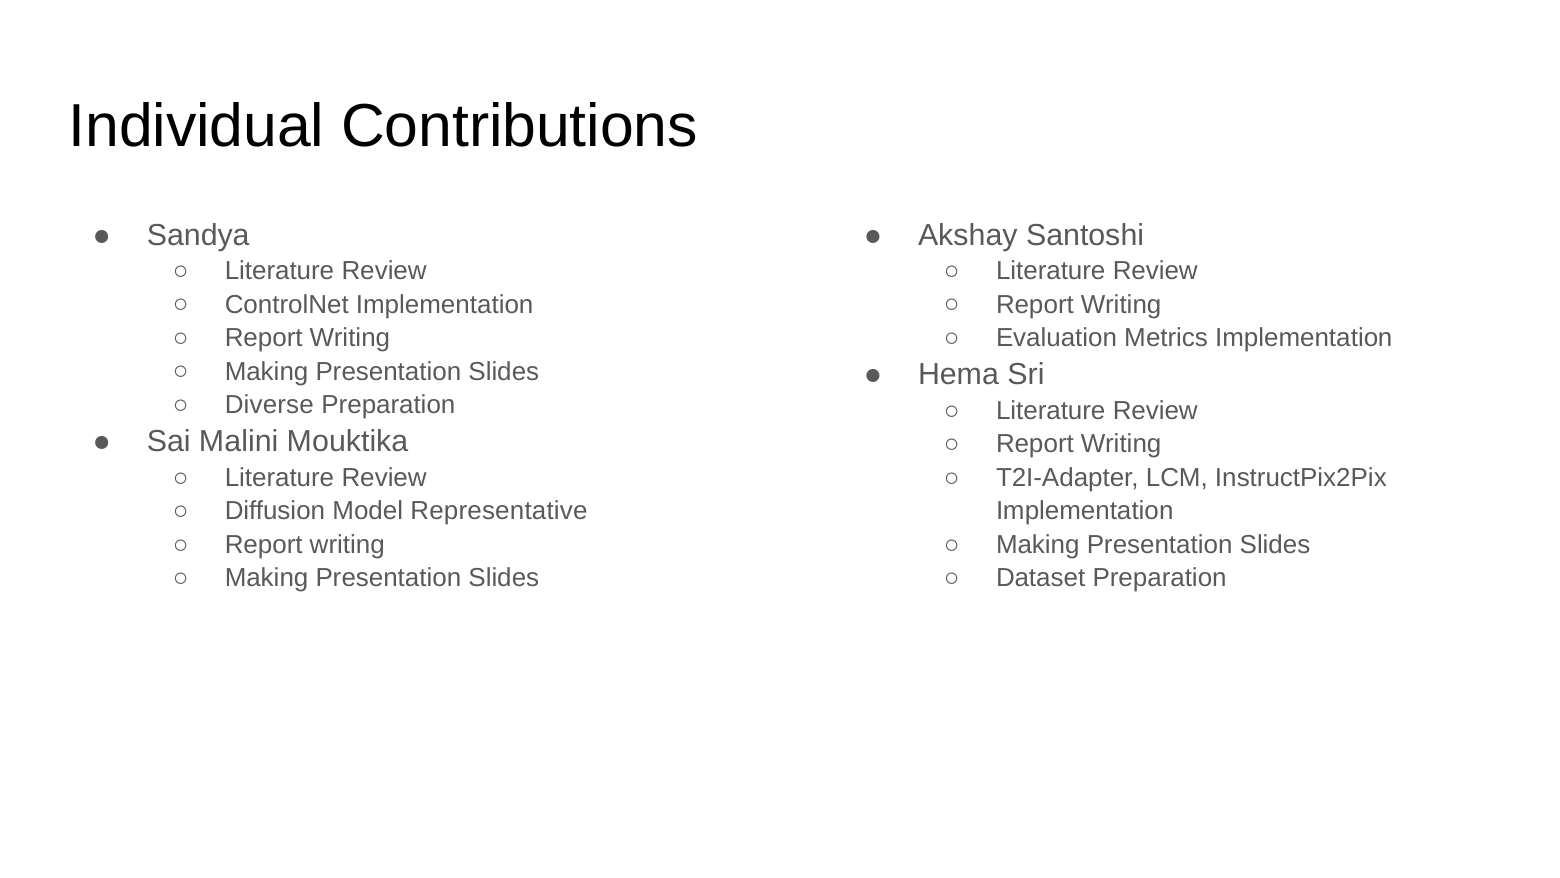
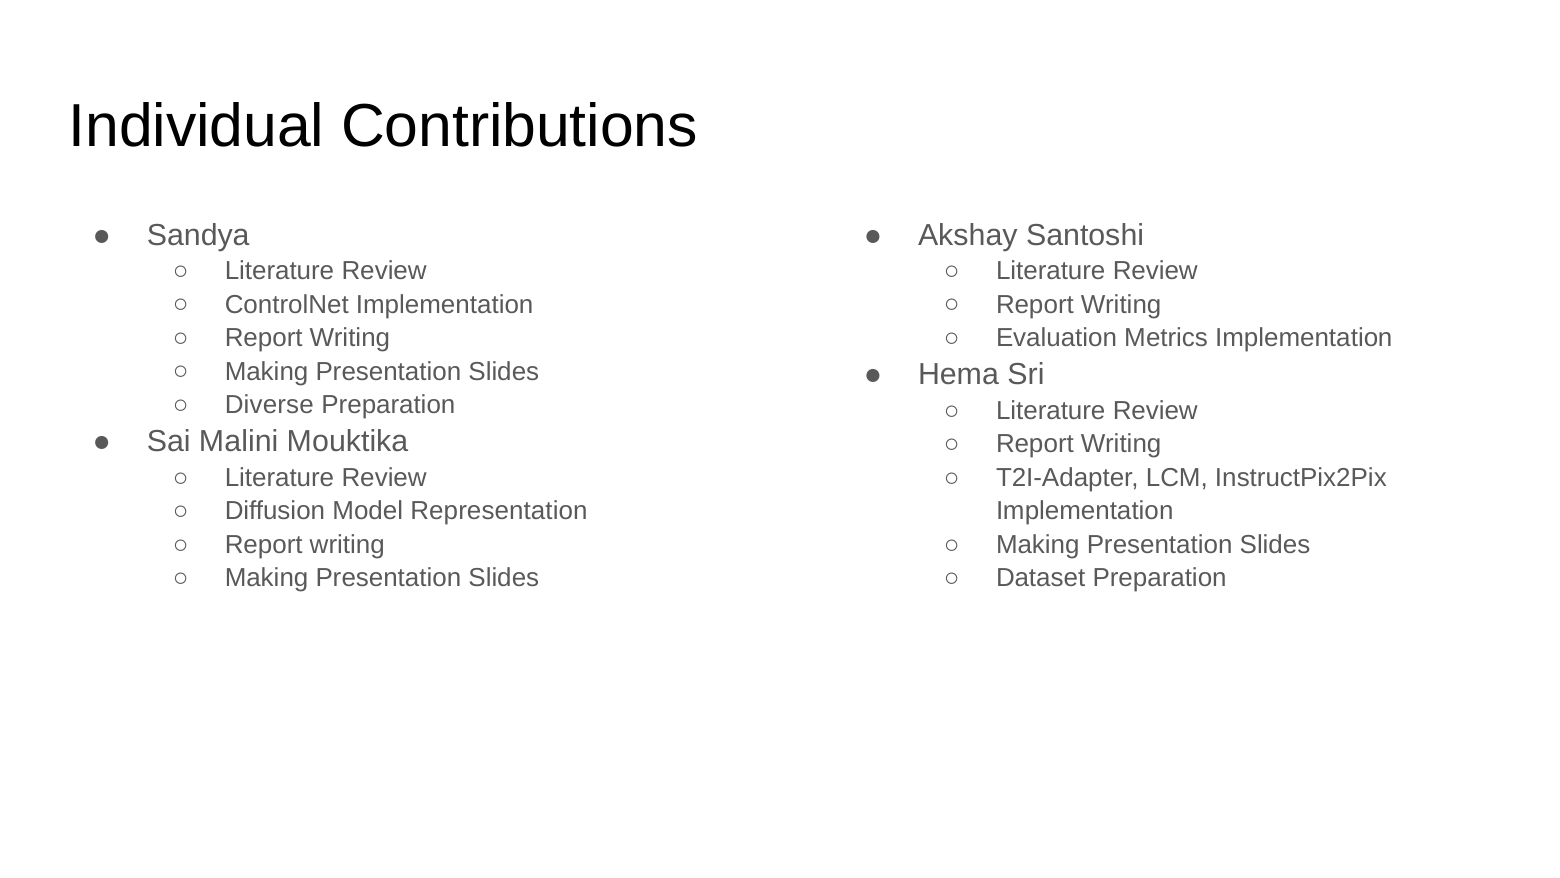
Representative: Representative -> Representation
